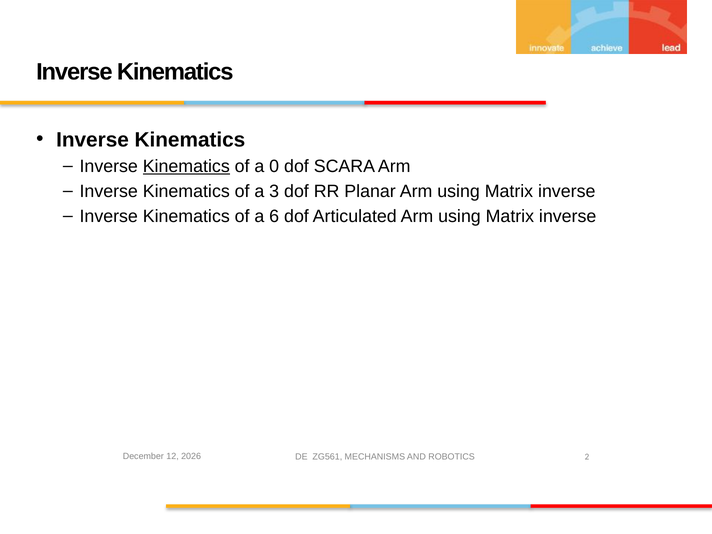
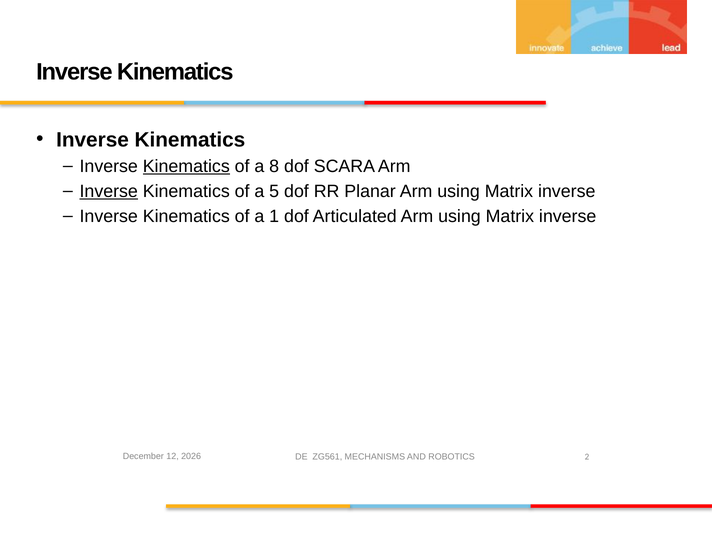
0: 0 -> 8
Inverse at (109, 191) underline: none -> present
3: 3 -> 5
6: 6 -> 1
